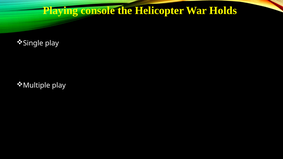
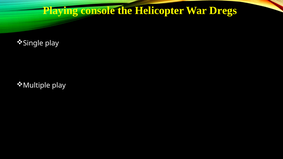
Holds: Holds -> Dregs
